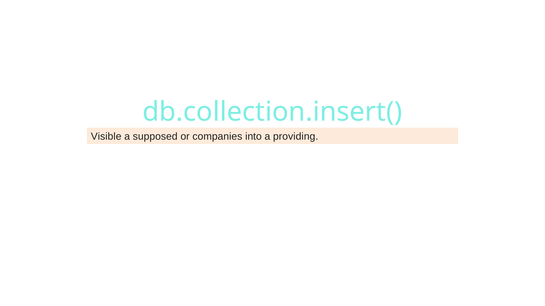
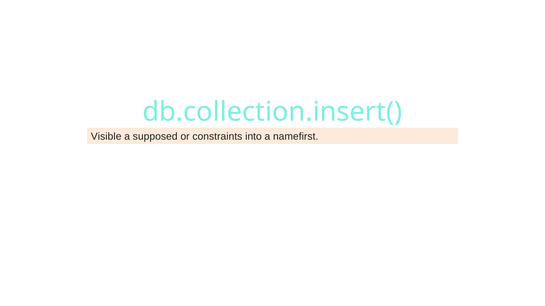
companies: companies -> constraints
providing: providing -> namefirst
